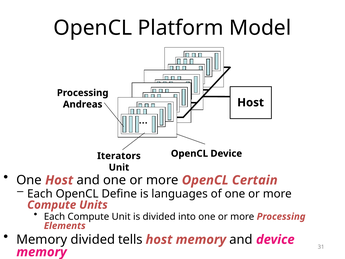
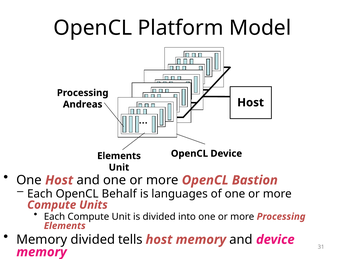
Iterators at (119, 156): Iterators -> Elements
Certain: Certain -> Bastion
Define: Define -> Behalf
